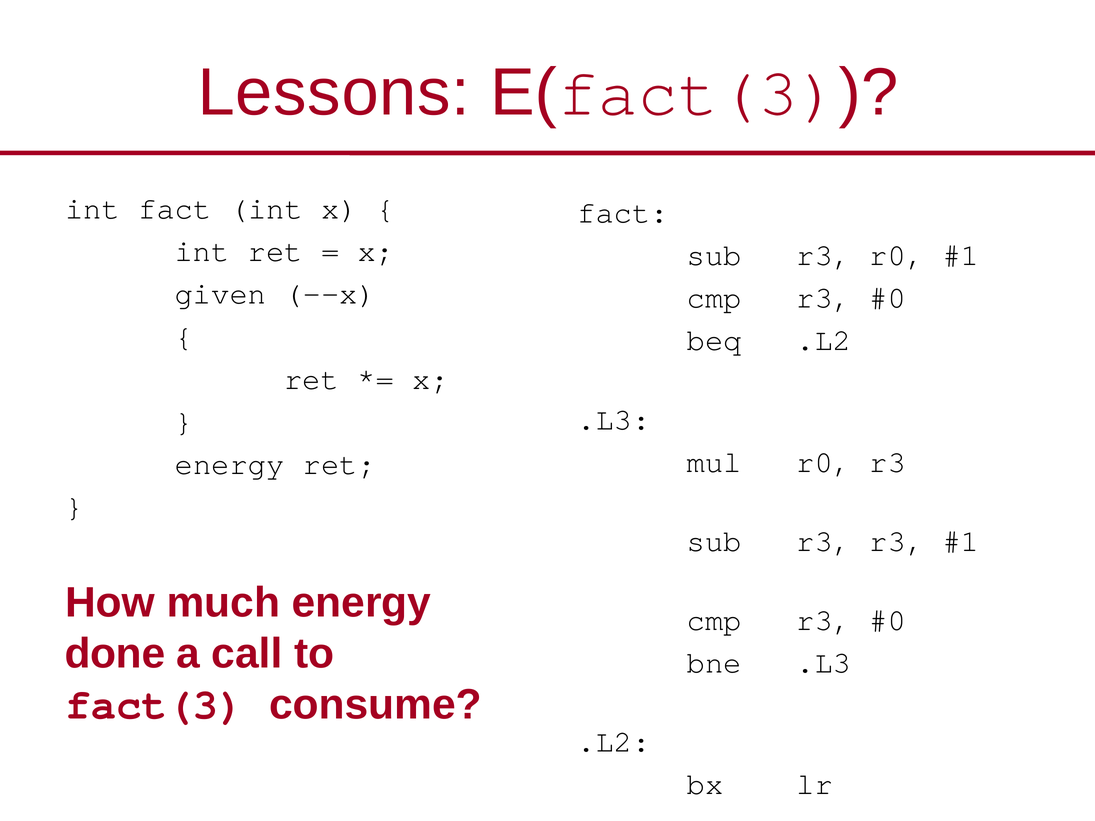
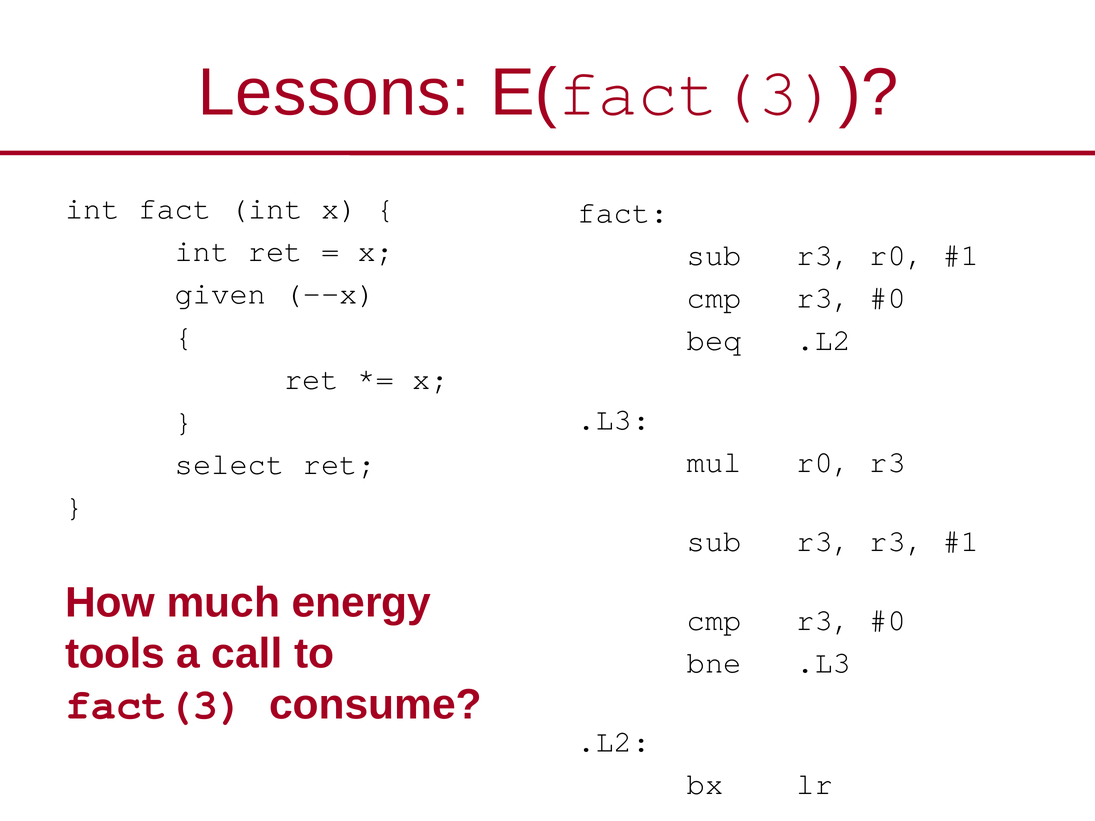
energy at (230, 464): energy -> select
done: done -> tools
